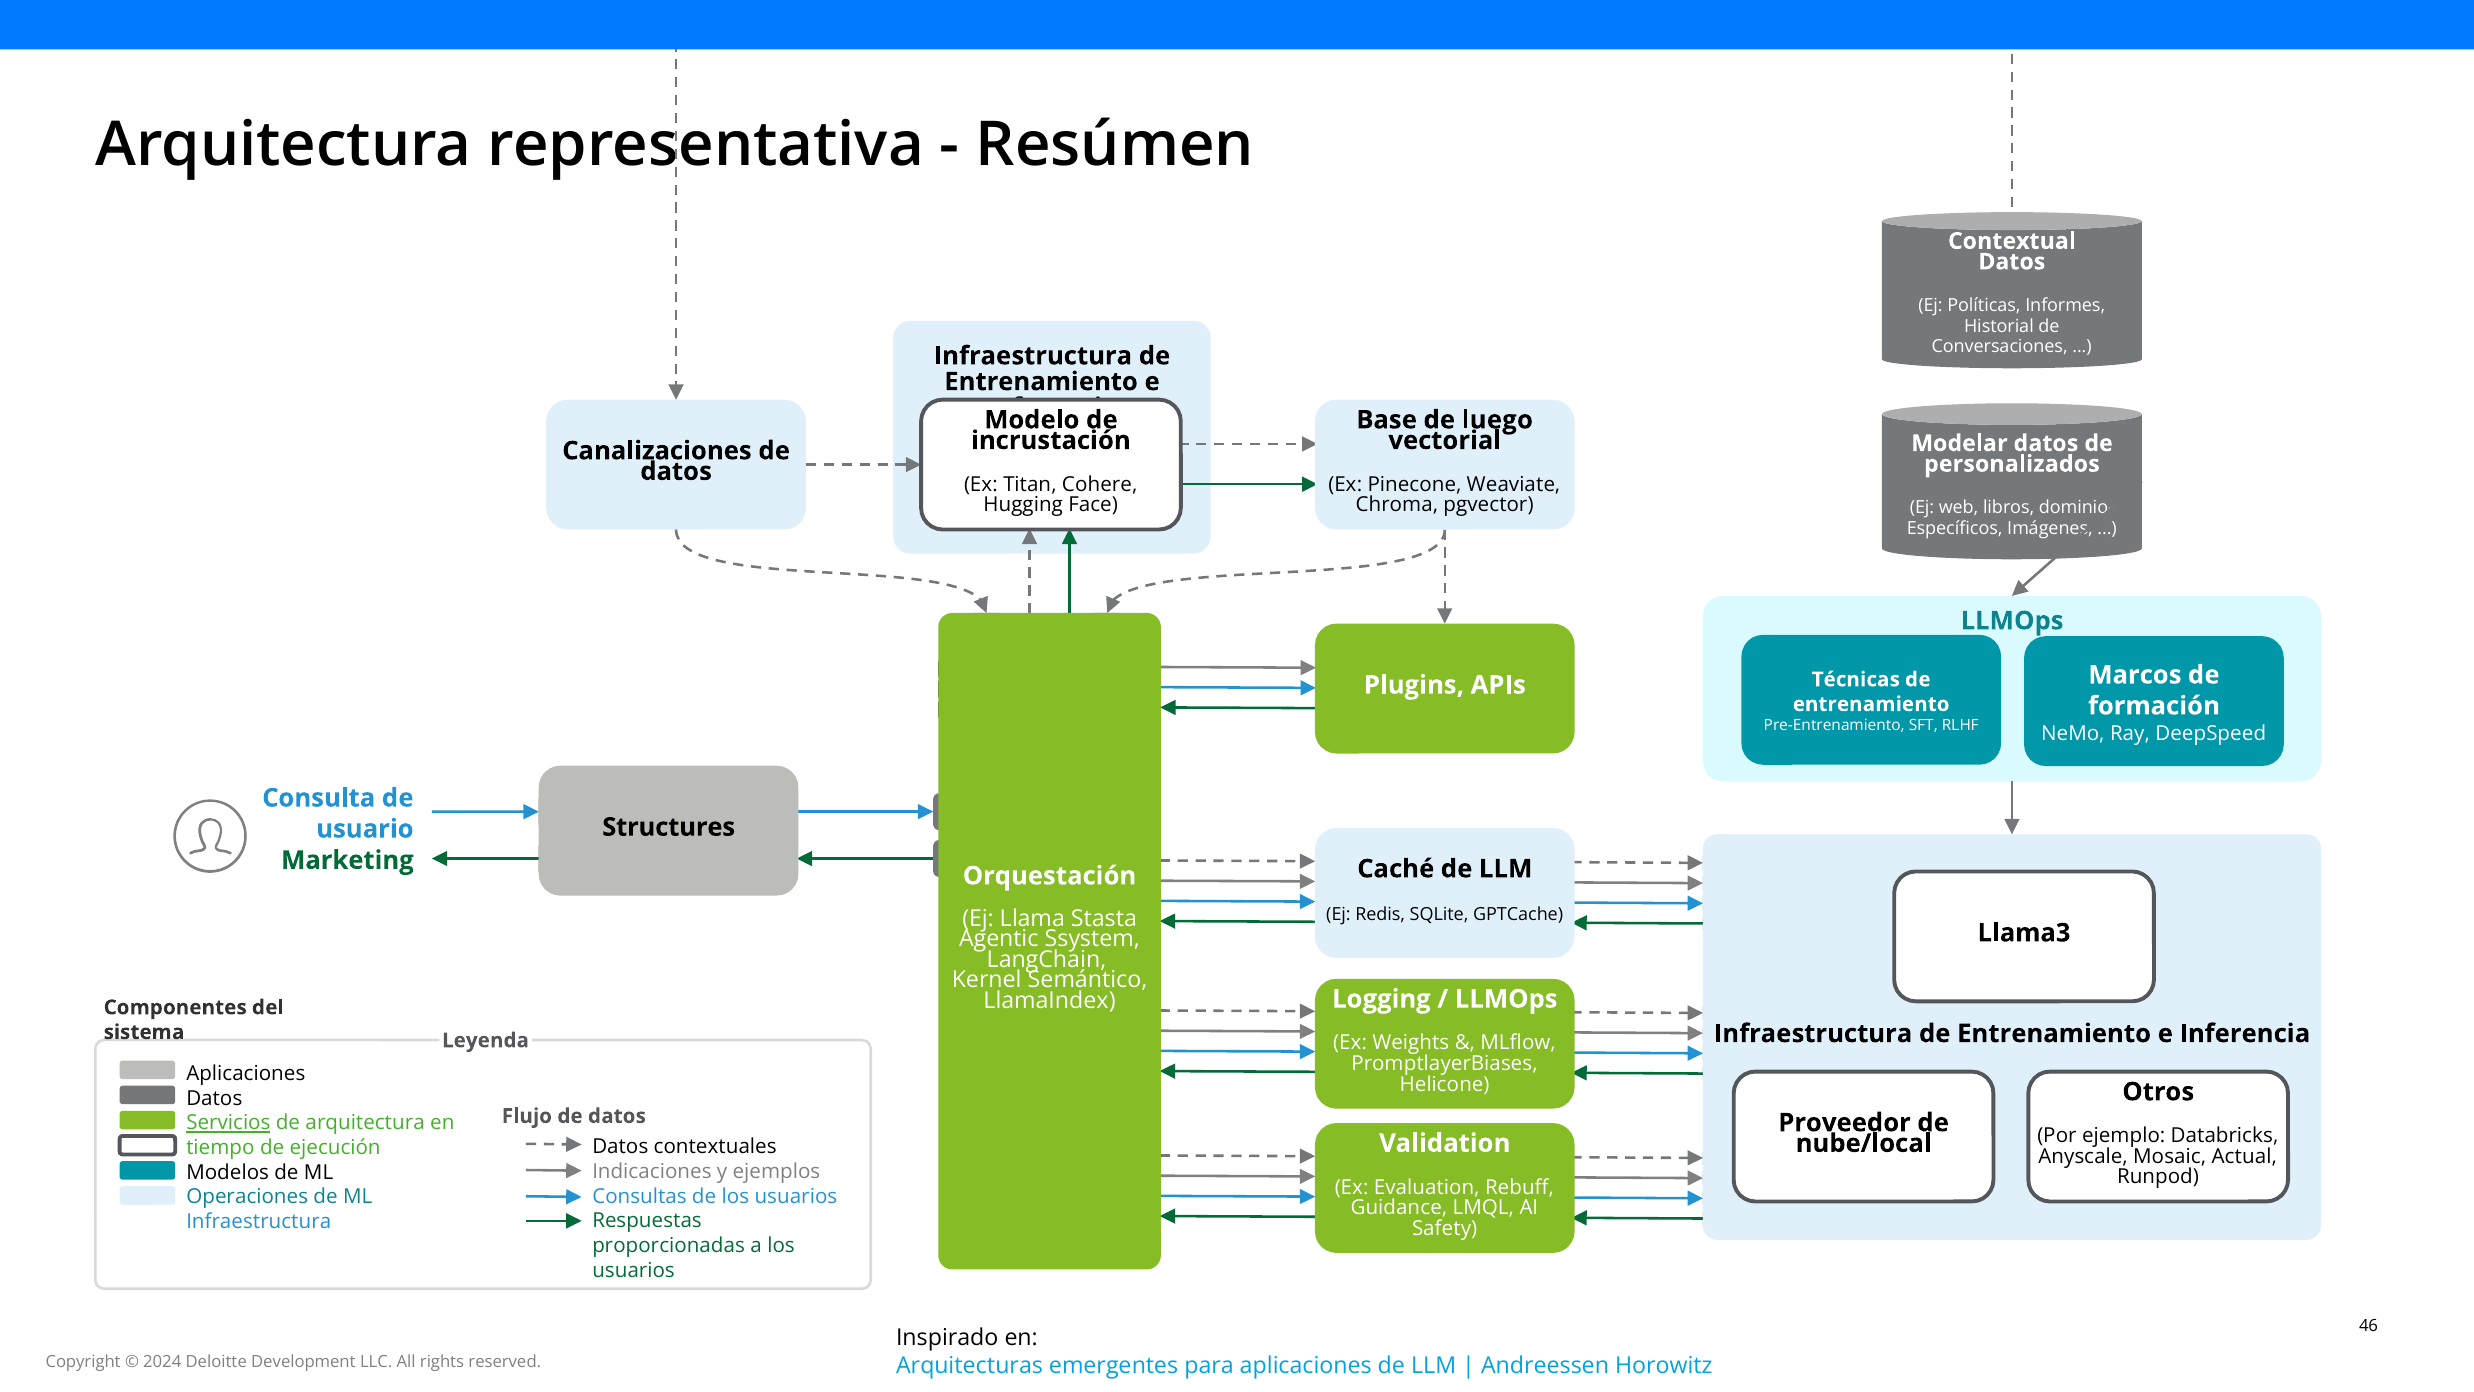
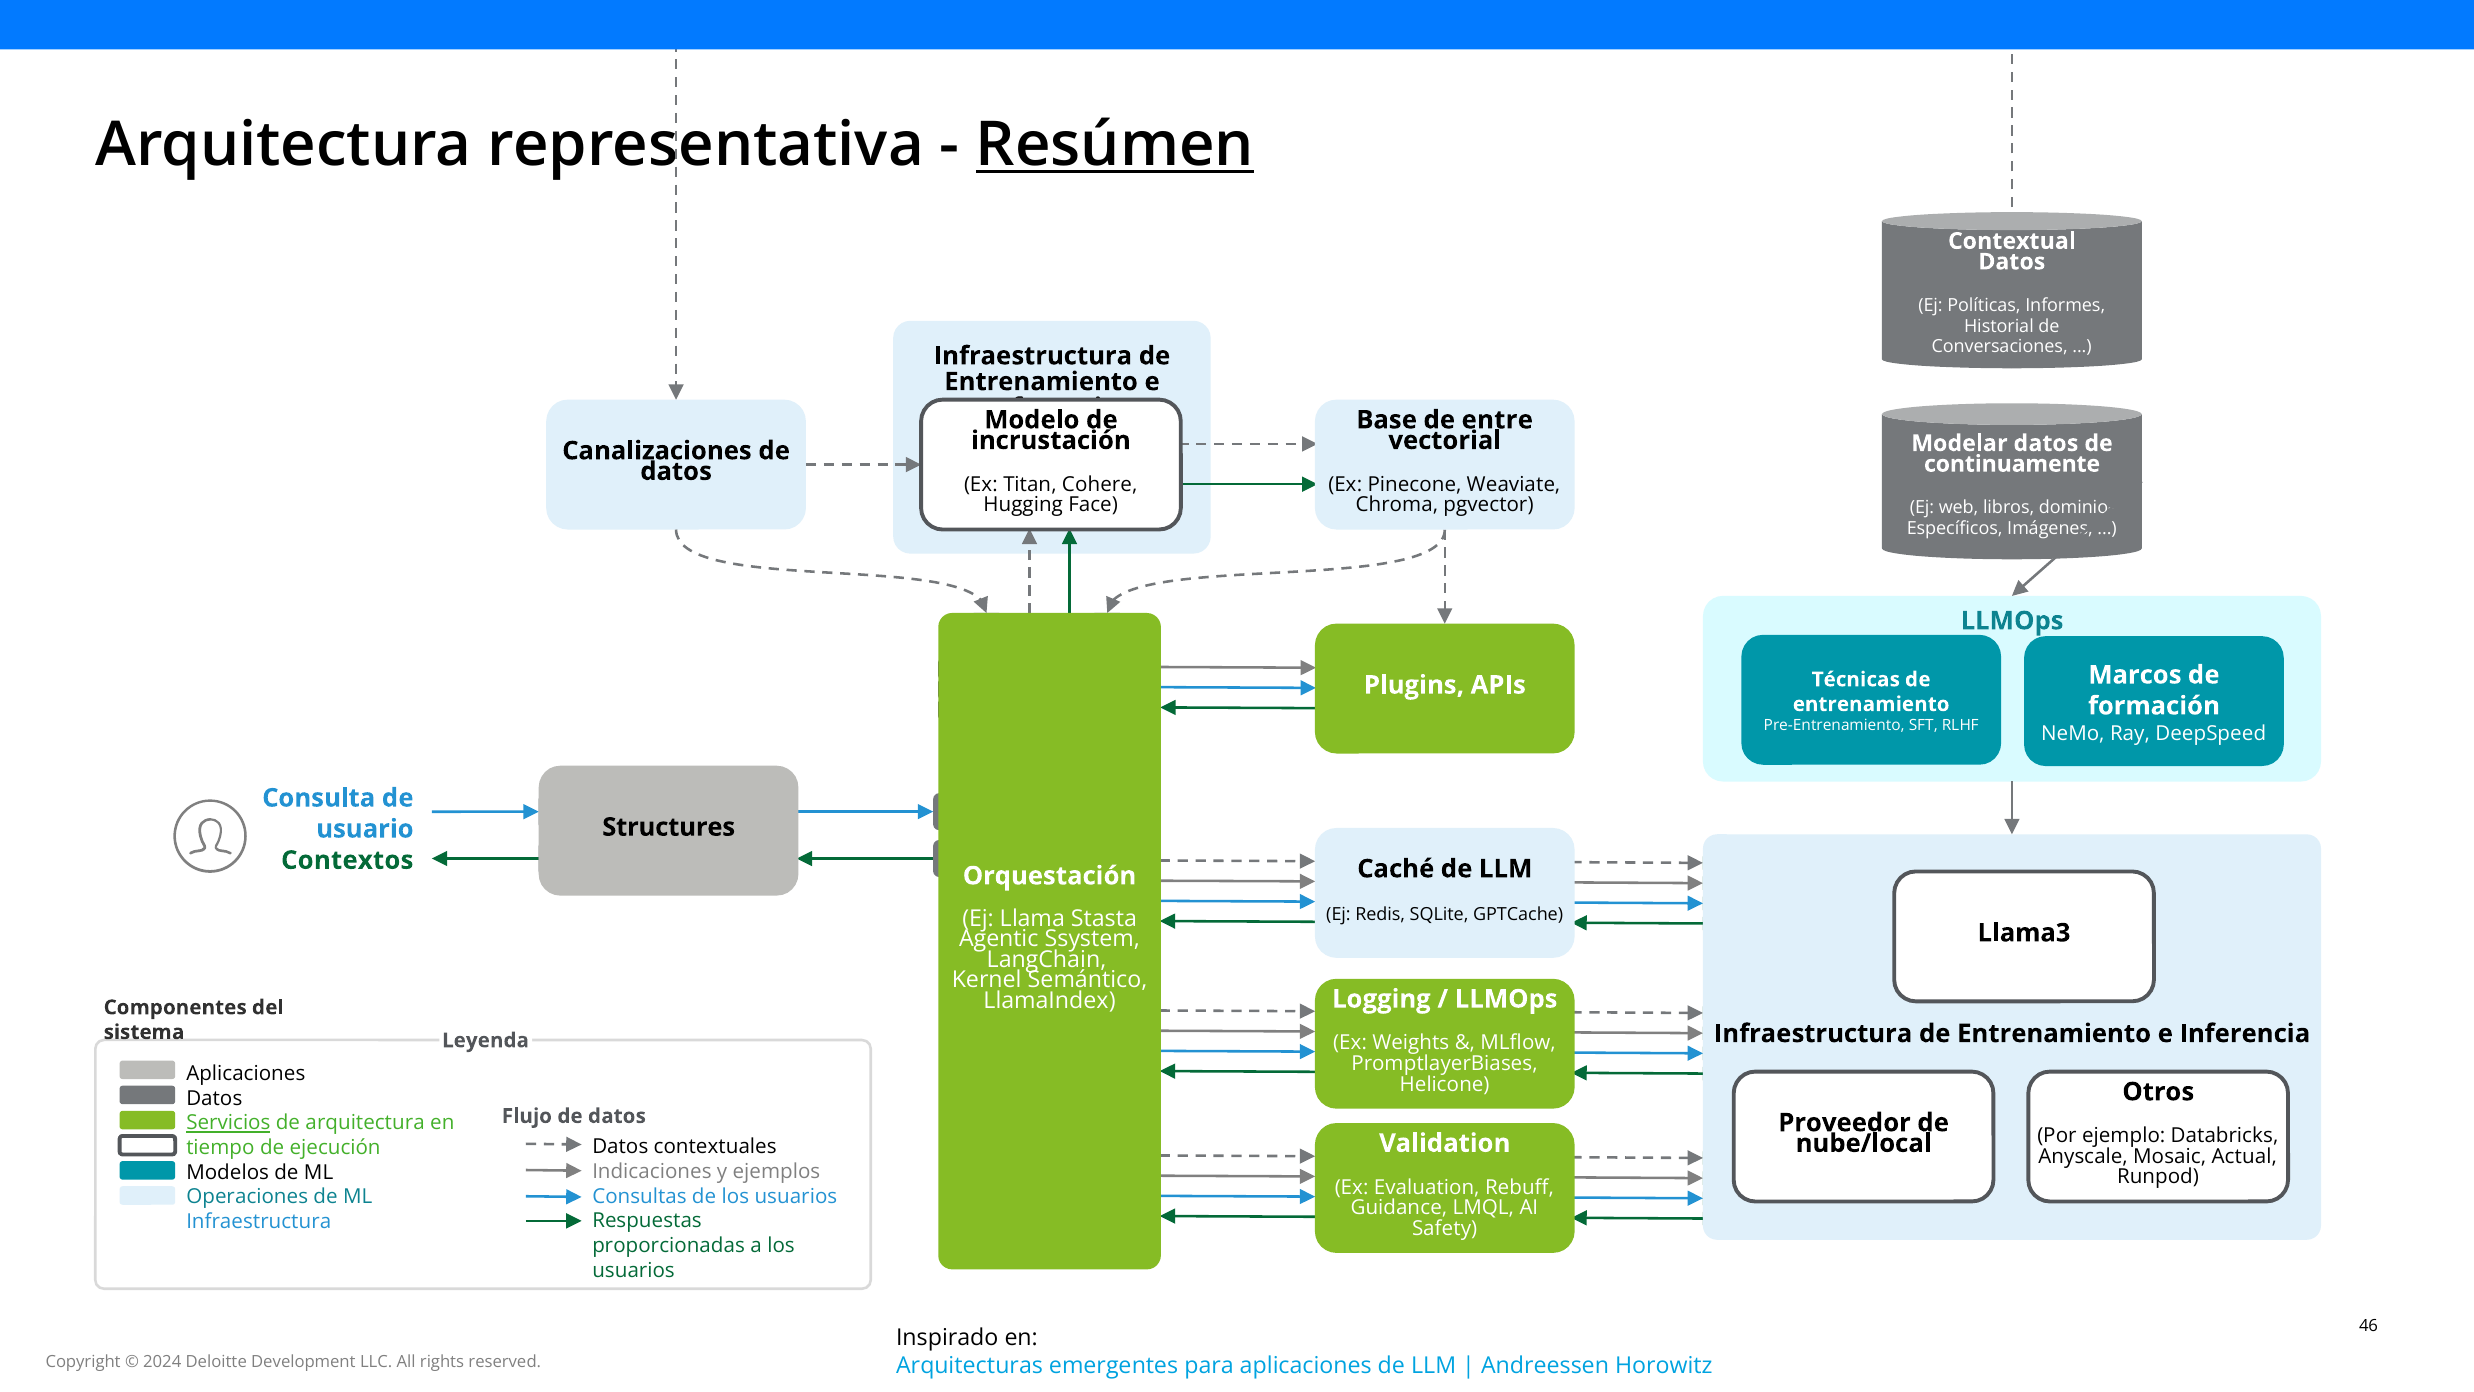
Resúmen underline: none -> present
luego: luego -> entre
personalizados: personalizados -> continuamente
Marketing: Marketing -> Contextos
